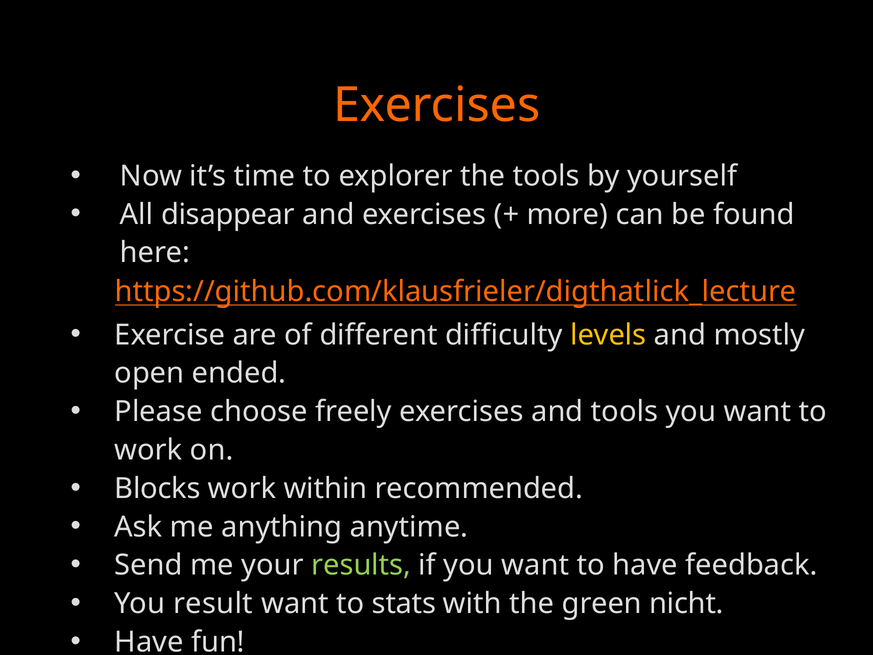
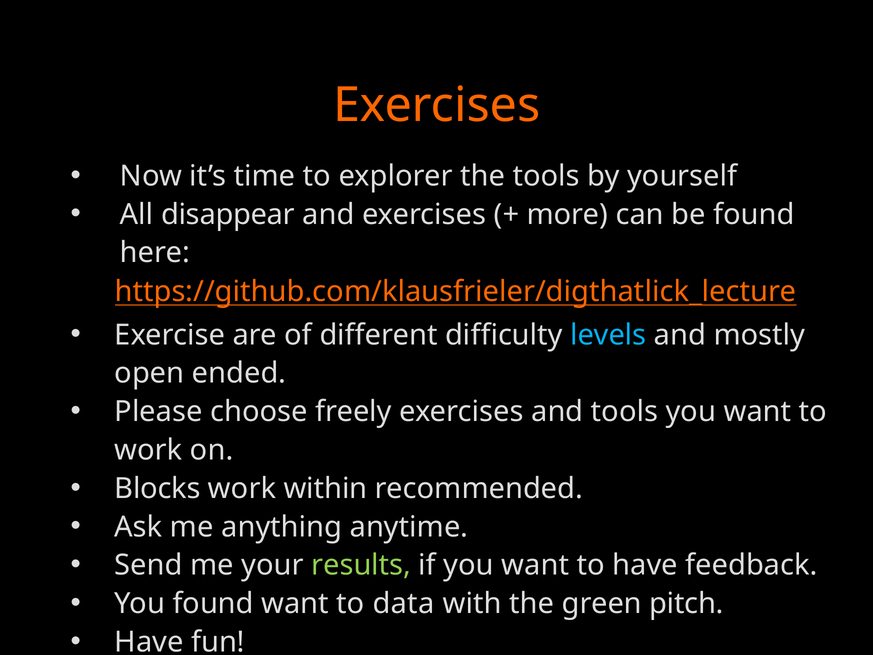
levels colour: yellow -> light blue
You result: result -> found
stats: stats -> data
nicht: nicht -> pitch
